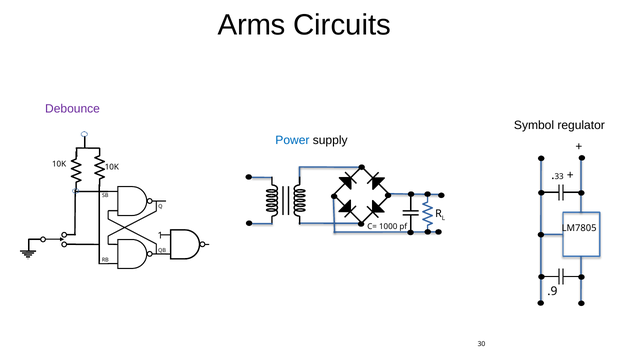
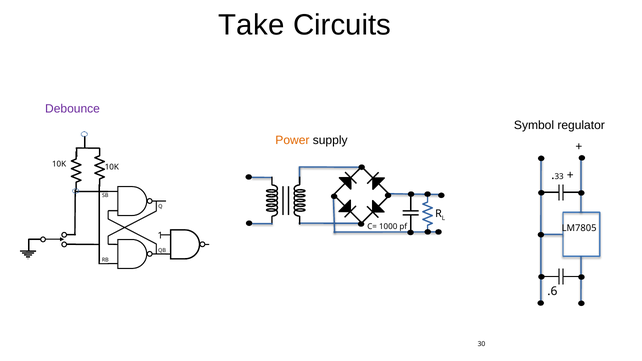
Arms: Arms -> Take
Power colour: blue -> orange
.9: .9 -> .6
